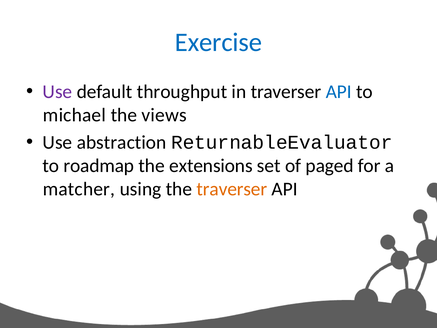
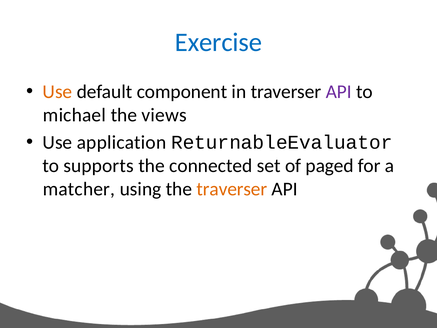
Use at (57, 92) colour: purple -> orange
throughput: throughput -> component
API at (339, 92) colour: blue -> purple
abstraction: abstraction -> application
roadmap: roadmap -> supports
extensions: extensions -> connected
